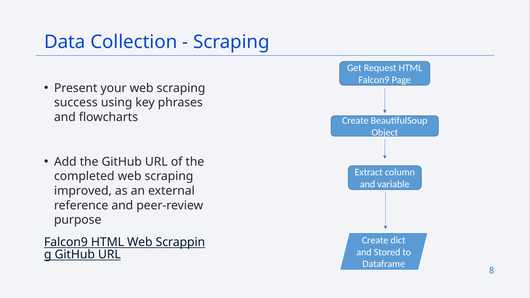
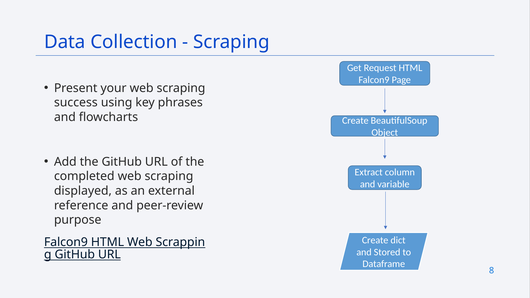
improved: improved -> displayed
